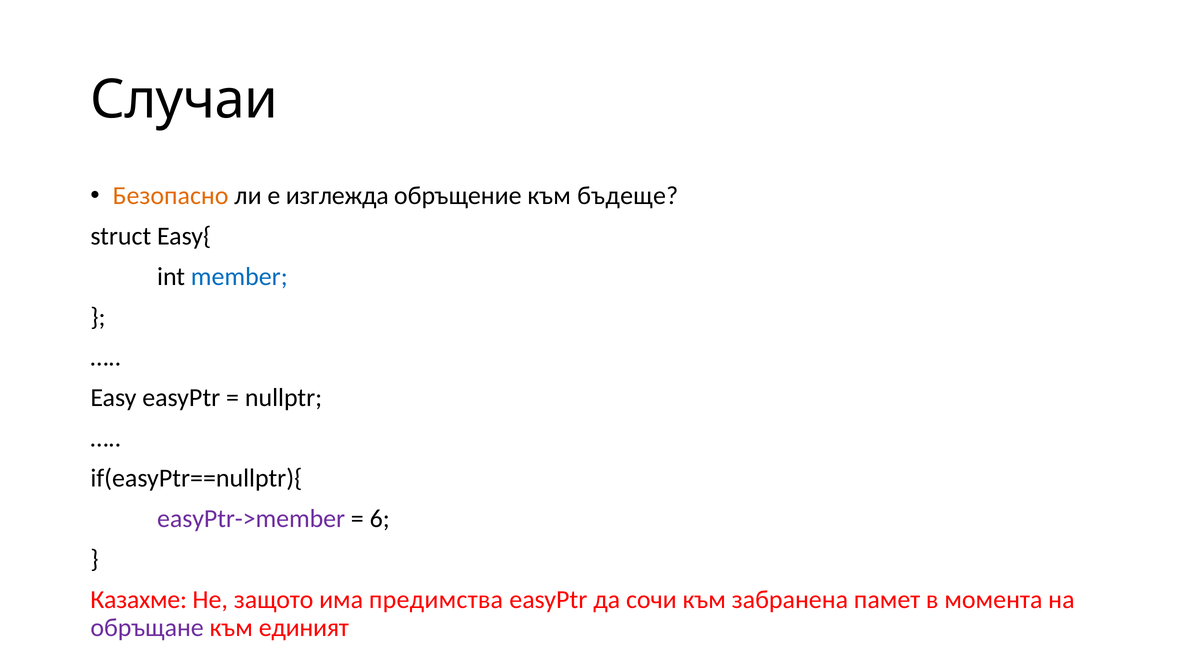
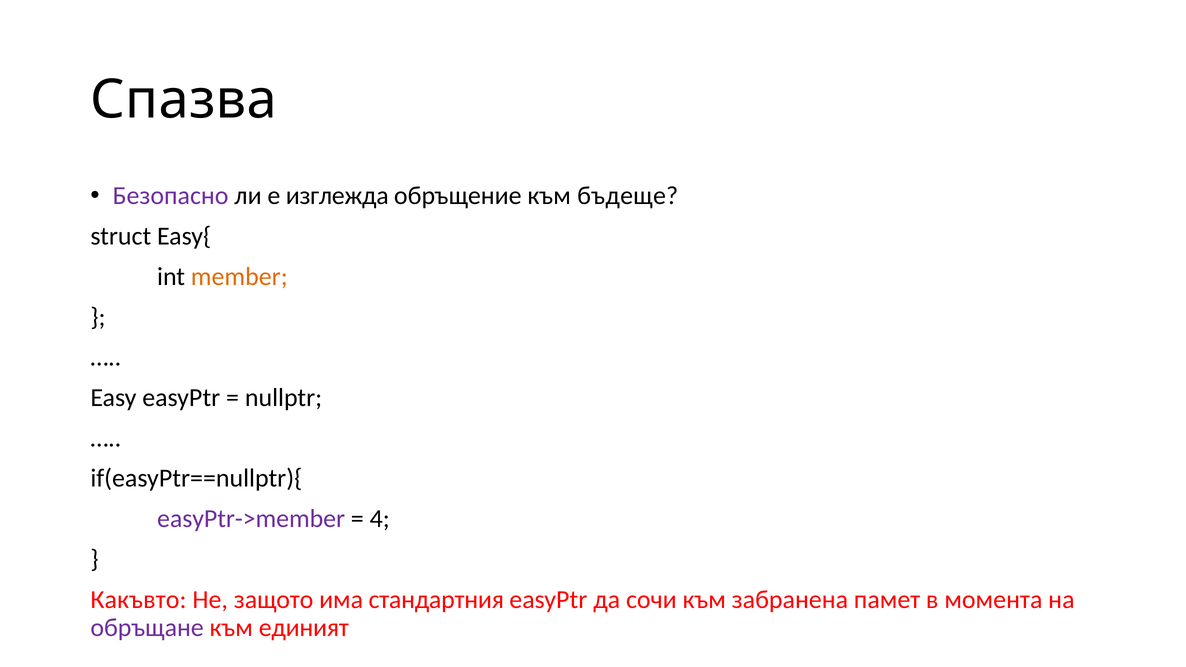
Случаи: Случаи -> Спазва
Безопасно colour: orange -> purple
member colour: blue -> orange
6: 6 -> 4
Казахме: Казахме -> Какъвто
предимства: предимства -> стандартния
